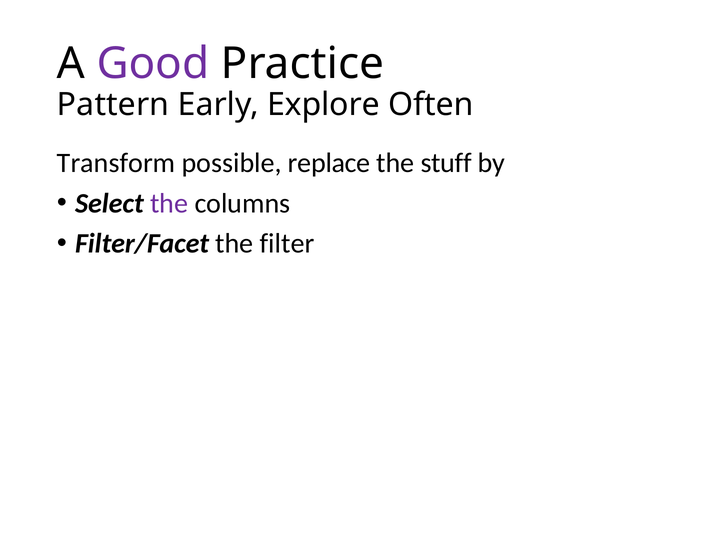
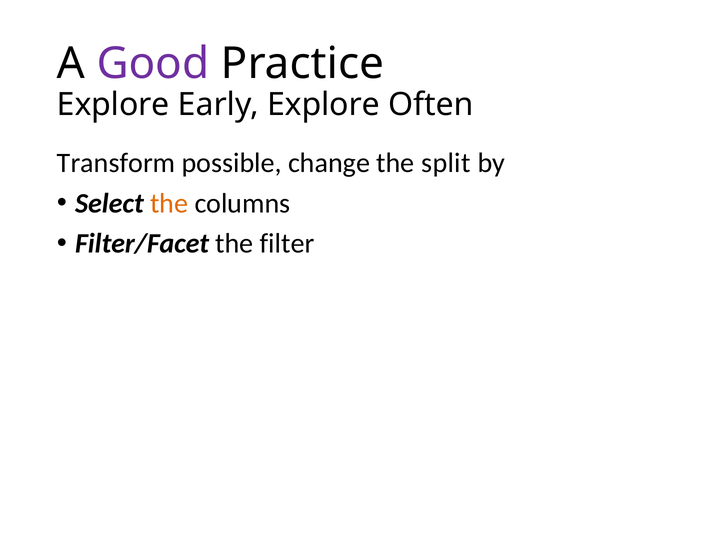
Pattern at (113, 105): Pattern -> Explore
replace: replace -> change
stuff: stuff -> split
the at (169, 203) colour: purple -> orange
